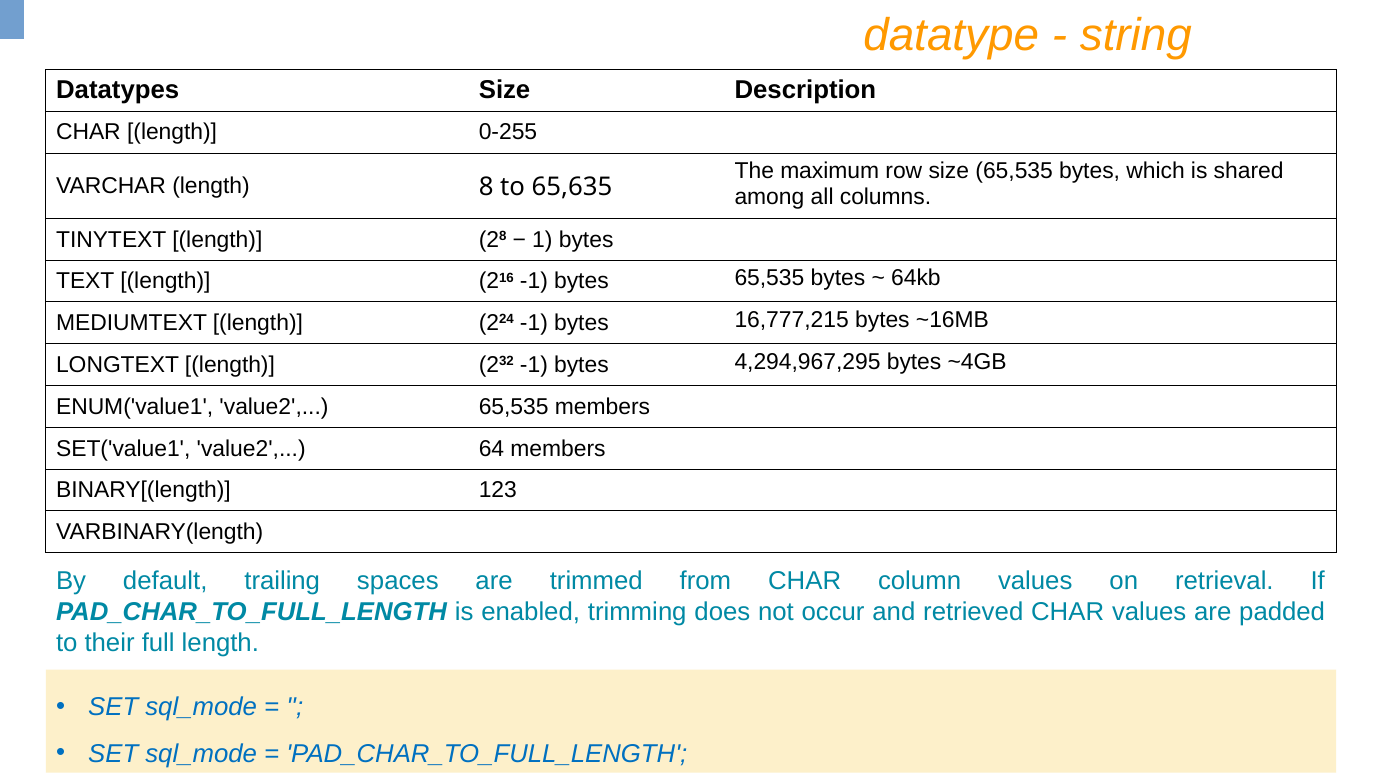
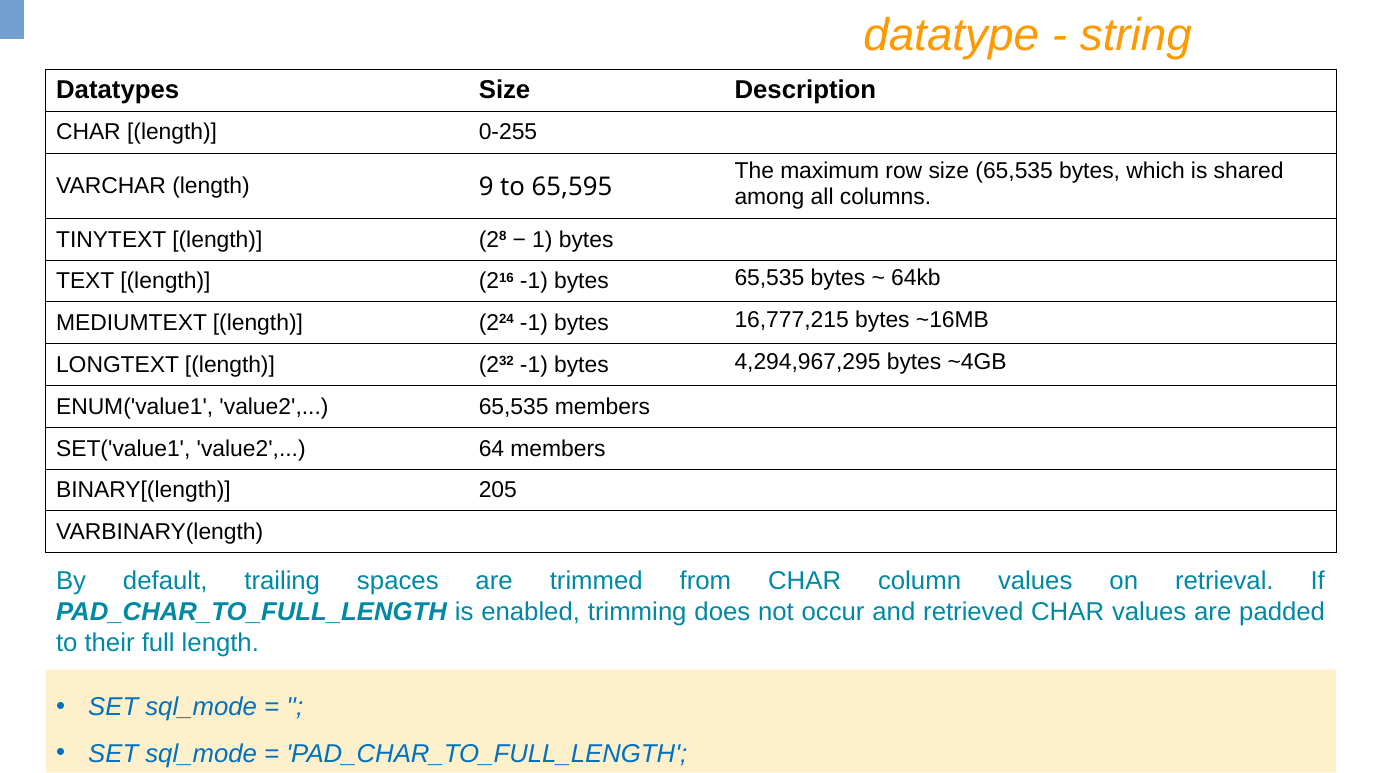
8: 8 -> 9
65,635: 65,635 -> 65,595
123: 123 -> 205
